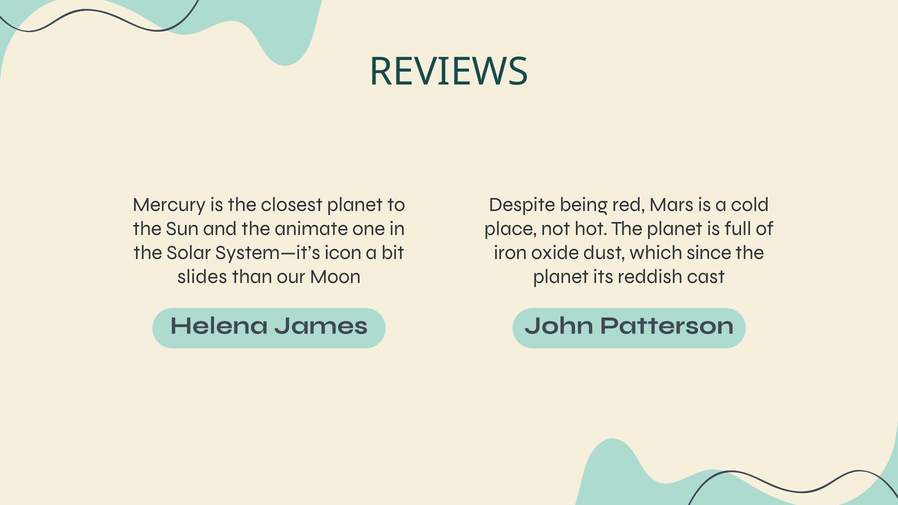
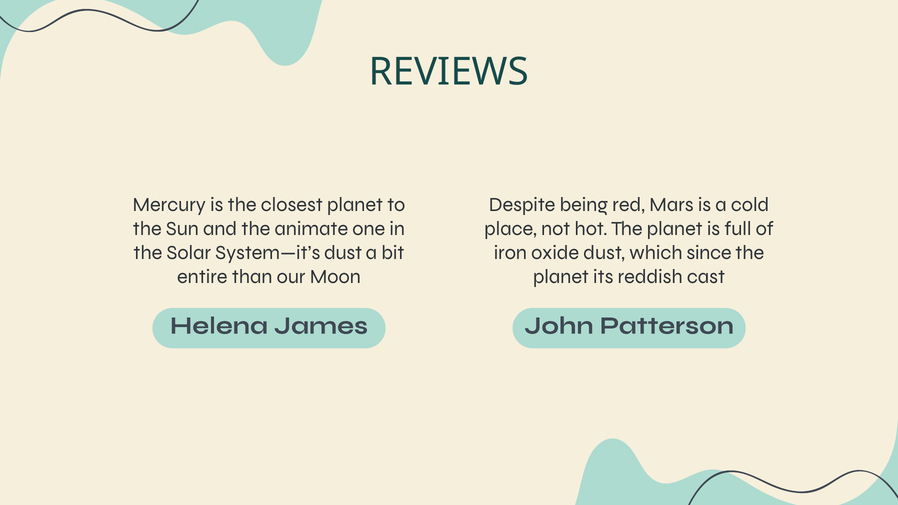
System—it’s icon: icon -> dust
slides: slides -> entire
